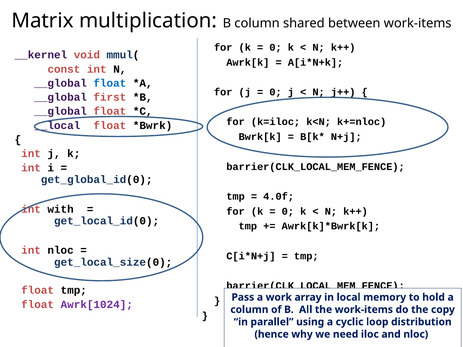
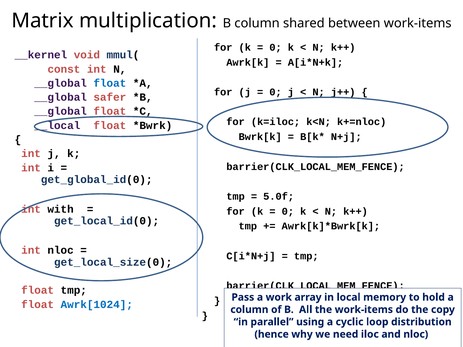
first: first -> safer
4.0f: 4.0f -> 5.0f
Awrk[1024 colour: purple -> blue
